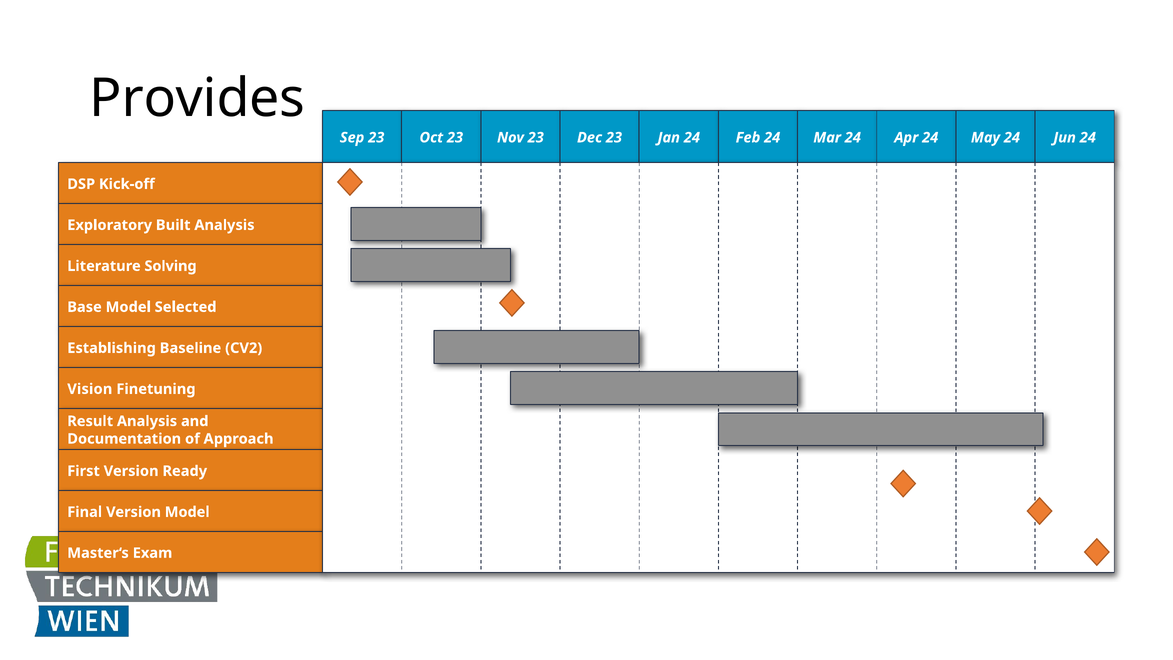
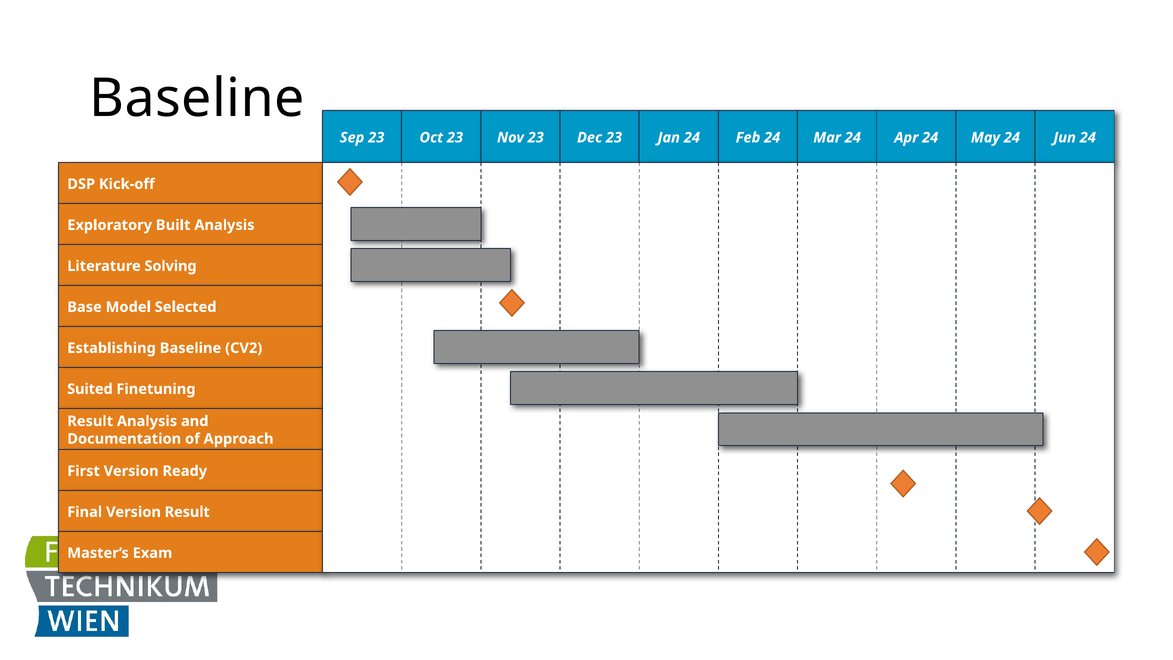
Provides at (197, 99): Provides -> Baseline
Vision: Vision -> Suited
Version Model: Model -> Result
